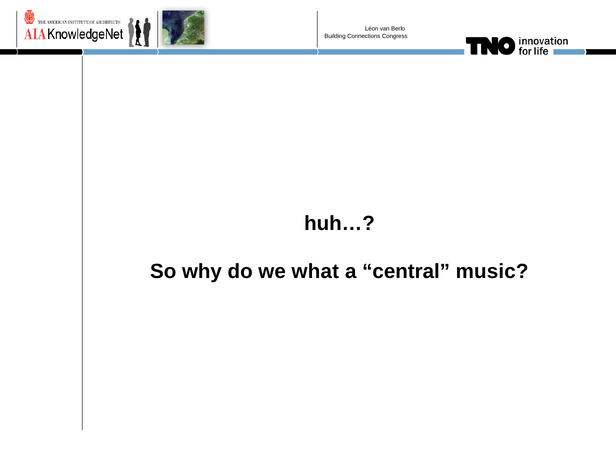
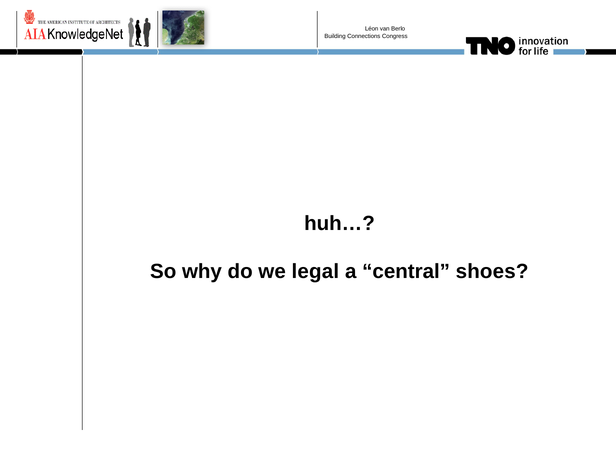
what: what -> legal
music: music -> shoes
